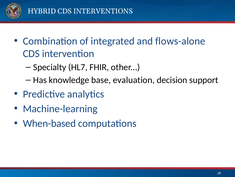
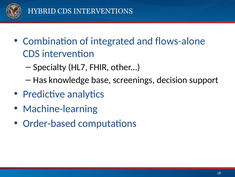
evaluation: evaluation -> screenings
When-based: When-based -> Order-based
